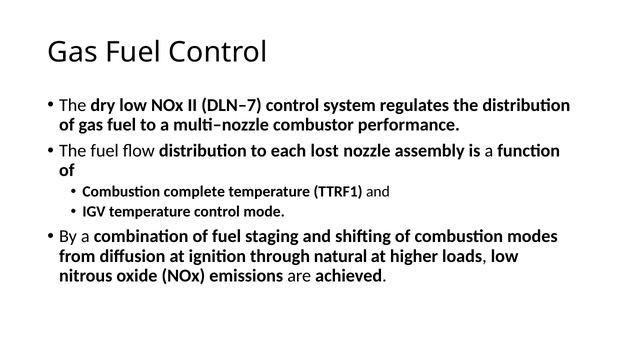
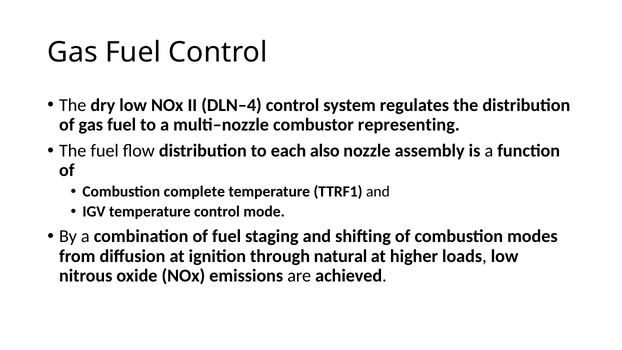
DLN–7: DLN–7 -> DLN–4
performance: performance -> representing
lost: lost -> also
